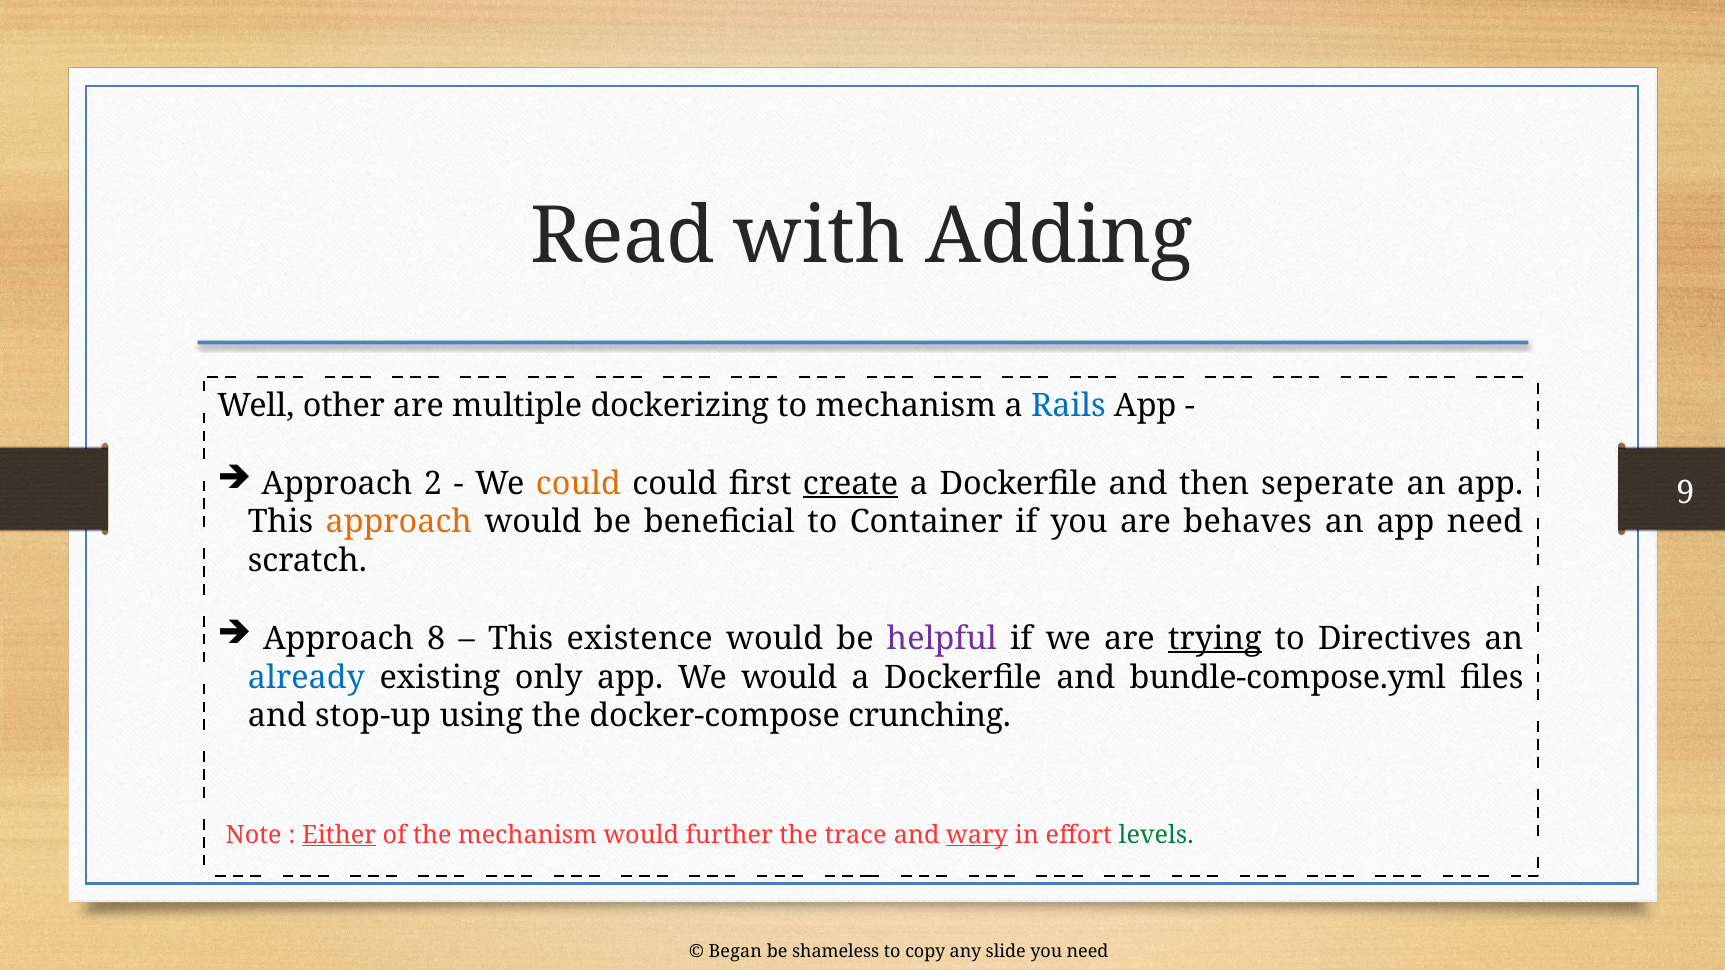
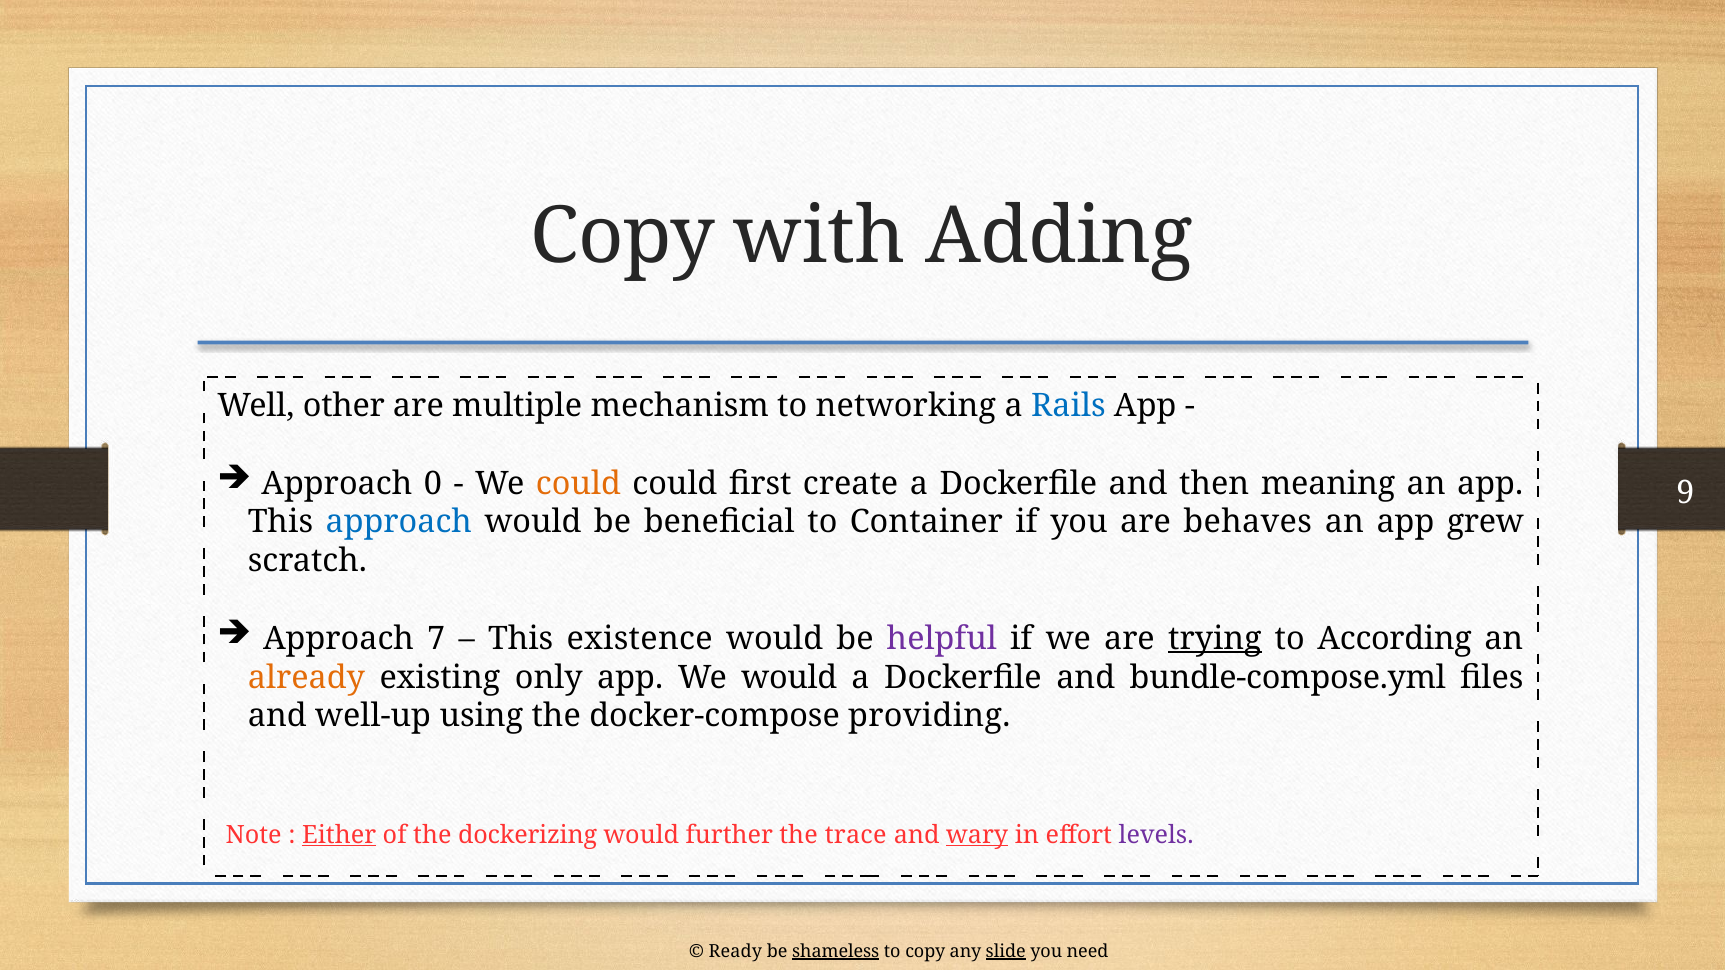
Read at (623, 237): Read -> Copy
dockerizing: dockerizing -> mechanism
to mechanism: mechanism -> networking
2: 2 -> 0
create underline: present -> none
seperate: seperate -> meaning
approach at (399, 522) colour: orange -> blue
app need: need -> grew
8: 8 -> 7
Directives: Directives -> According
already colour: blue -> orange
stop-up: stop-up -> well-up
crunching: crunching -> providing
the mechanism: mechanism -> dockerizing
levels colour: green -> purple
Began: Began -> Ready
shameless underline: none -> present
slide underline: none -> present
